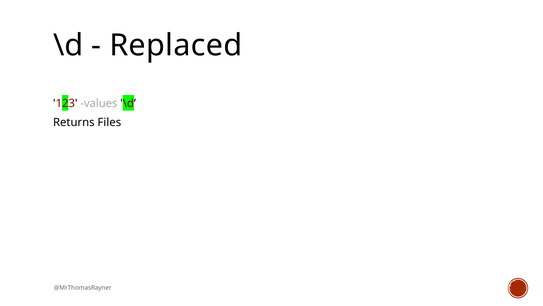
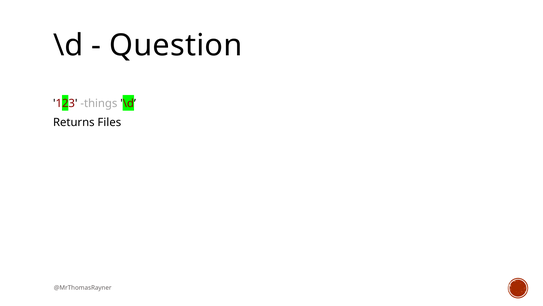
Replaced: Replaced -> Question
values: values -> things
